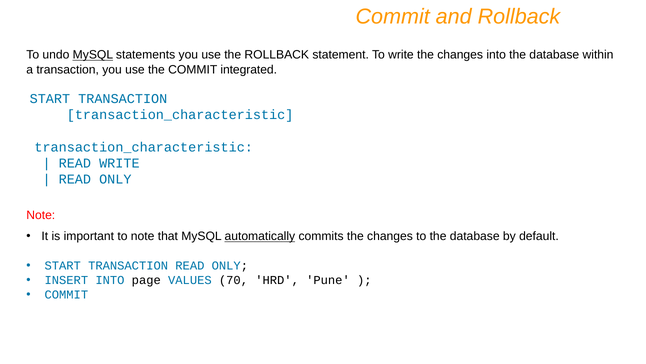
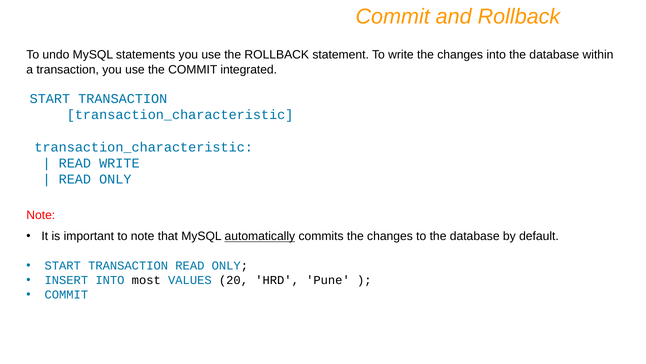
MySQL at (93, 55) underline: present -> none
page: page -> most
70: 70 -> 20
